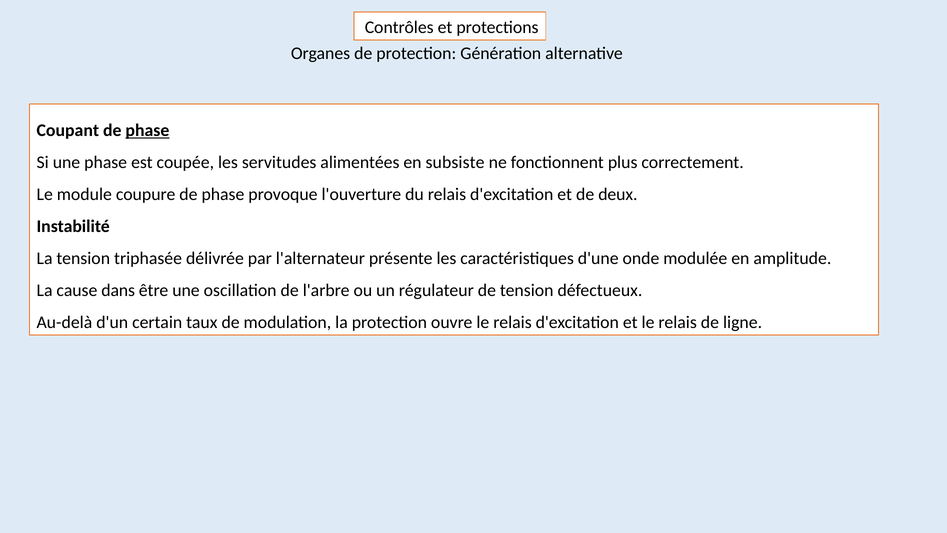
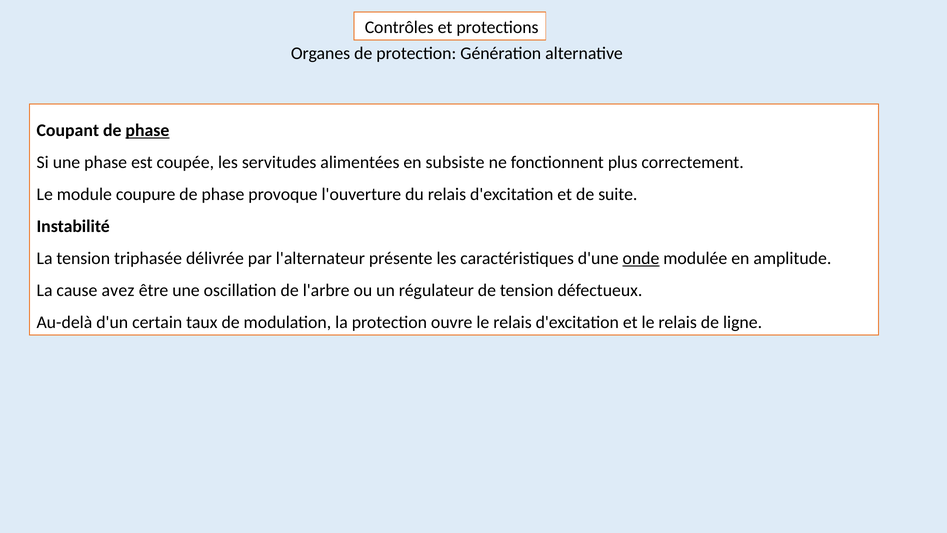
deux: deux -> suite
onde underline: none -> present
dans: dans -> avez
